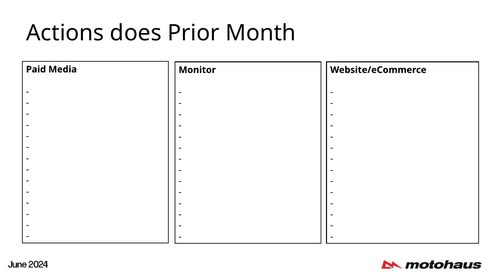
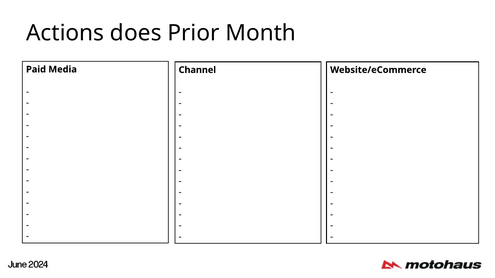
Monitor: Monitor -> Channel
